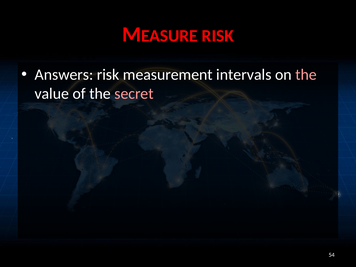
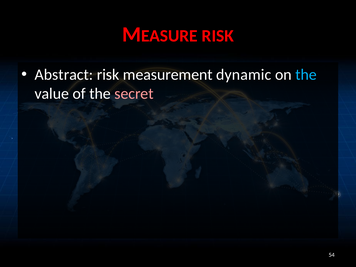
Answers: Answers -> Abstract
intervals: intervals -> dynamic
the at (306, 75) colour: pink -> light blue
